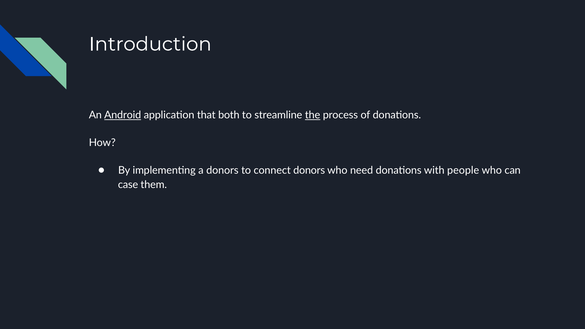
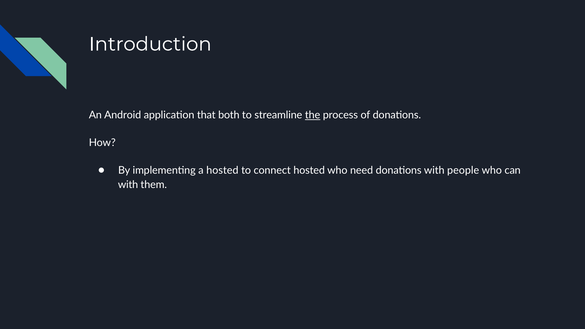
Android underline: present -> none
a donors: donors -> hosted
connect donors: donors -> hosted
case at (128, 185): case -> with
